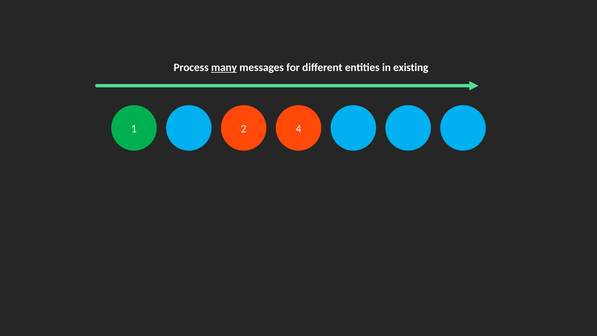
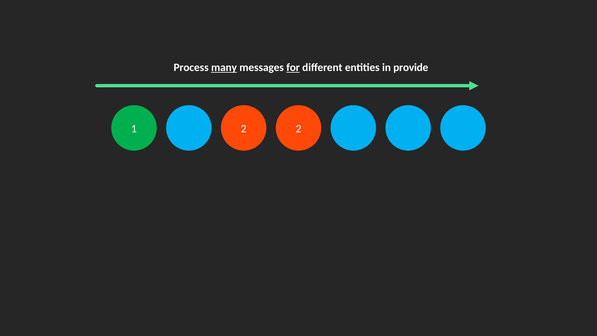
for underline: none -> present
existing: existing -> provide
2 4: 4 -> 2
